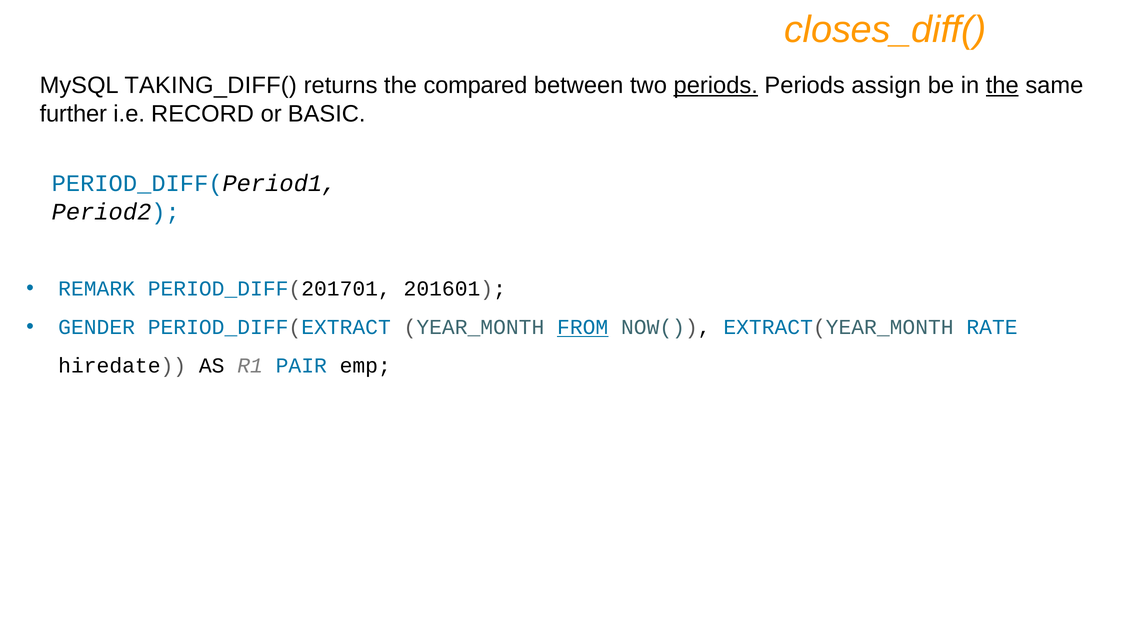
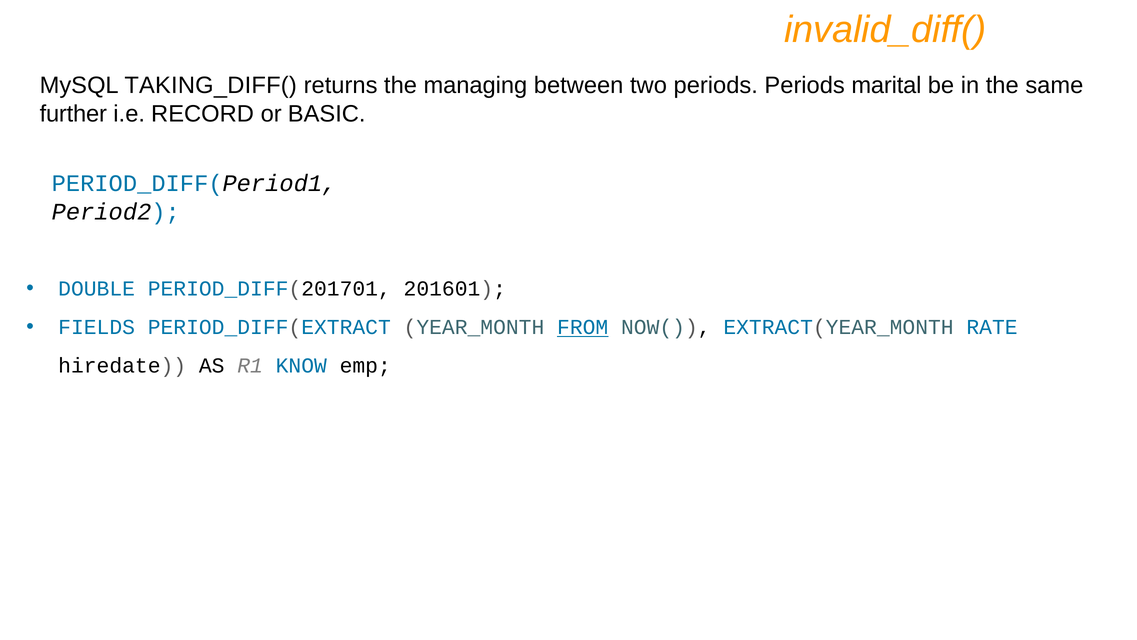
closes_diff(: closes_diff( -> invalid_diff(
compared: compared -> managing
periods at (716, 86) underline: present -> none
assign: assign -> marital
the at (1002, 86) underline: present -> none
REMARK: REMARK -> DOUBLE
GENDER: GENDER -> FIELDS
PAIR: PAIR -> KNOW
